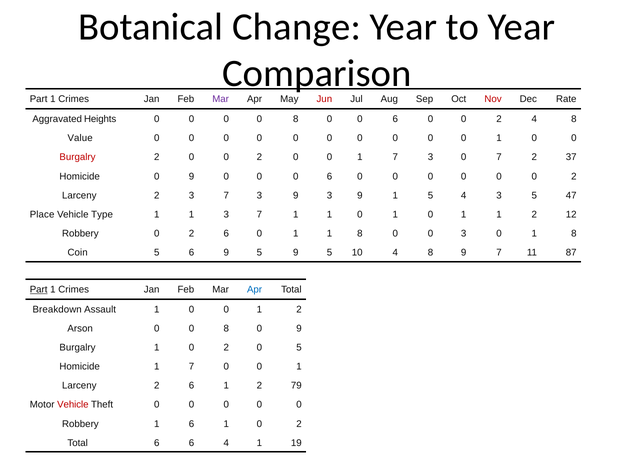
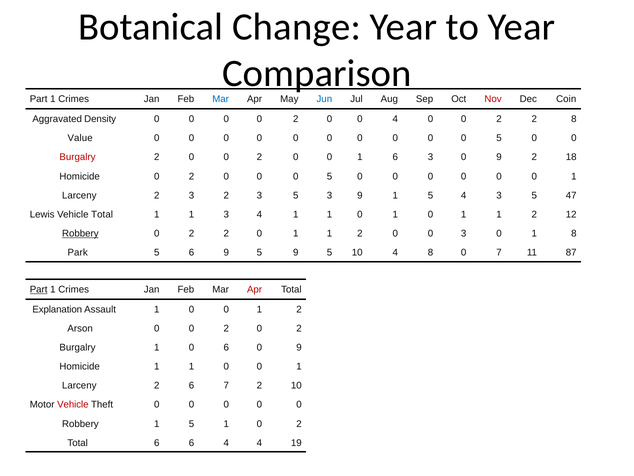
Mar at (221, 99) colour: purple -> blue
Jun colour: red -> blue
Rate: Rate -> Coin
Heights: Heights -> Density
0 0 0 8: 8 -> 2
6 at (395, 119): 6 -> 4
0 0 2 4: 4 -> 2
1 at (499, 138): 1 -> 5
0 1 7: 7 -> 6
3 0 7: 7 -> 9
37: 37 -> 18
Homicide 0 9: 9 -> 2
6 at (329, 176): 6 -> 5
0 0 0 2: 2 -> 1
2 3 7: 7 -> 2
9 at (296, 195): 9 -> 5
Place: Place -> Lewis
Vehicle Type: Type -> Total
1 3 7: 7 -> 4
Robbery at (80, 233) underline: none -> present
6 at (226, 233): 6 -> 2
8 at (360, 233): 8 -> 2
Coin: Coin -> Park
8 9: 9 -> 0
Apr at (255, 289) colour: blue -> red
Breakdown: Breakdown -> Explanation
Arson 0 0 8: 8 -> 2
9 at (299, 328): 9 -> 2
Burgalry 1 0 2: 2 -> 6
5 at (299, 347): 5 -> 9
Homicide 1 7: 7 -> 1
2 6 1: 1 -> 7
2 79: 79 -> 10
Robbery 1 6: 6 -> 5
4 1: 1 -> 4
